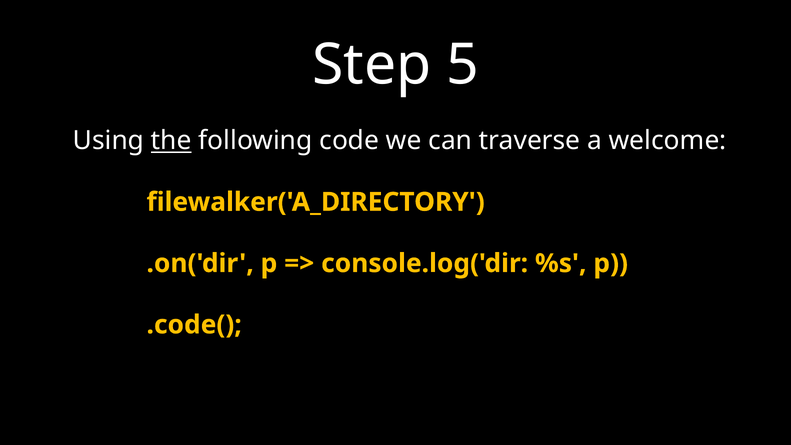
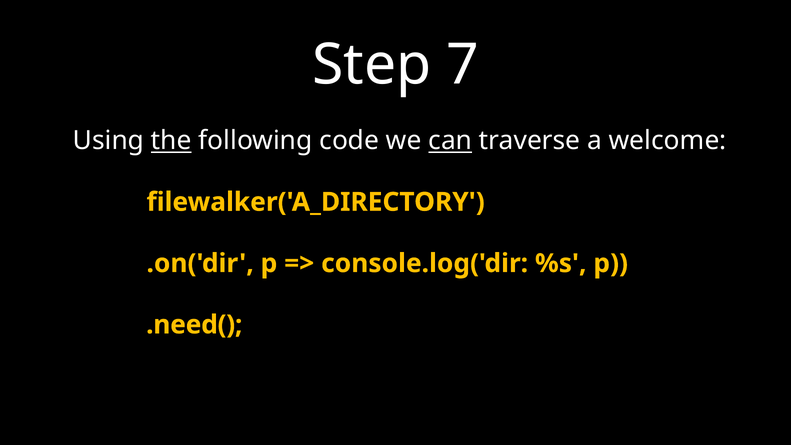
5: 5 -> 7
can underline: none -> present
.code(: .code( -> .need(
